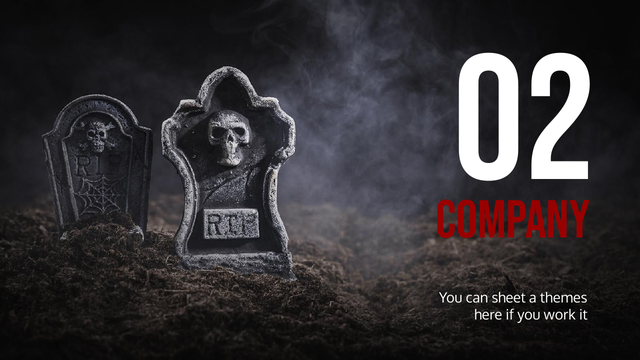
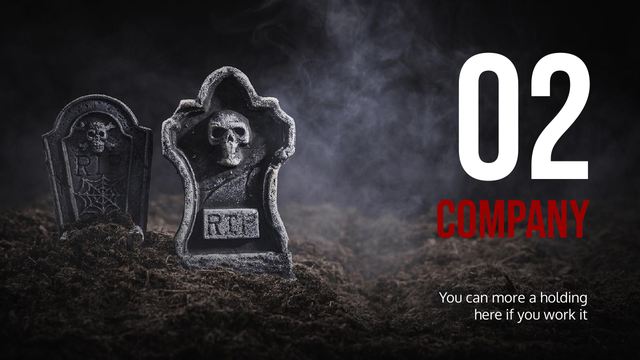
sheet: sheet -> more
themes: themes -> holding
